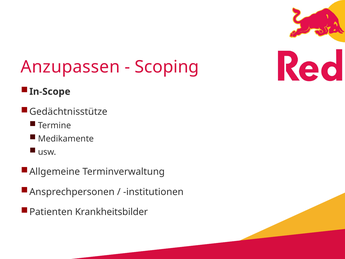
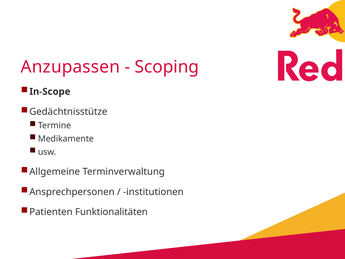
Krankheitsbilder: Krankheitsbilder -> Funktionalitäten
